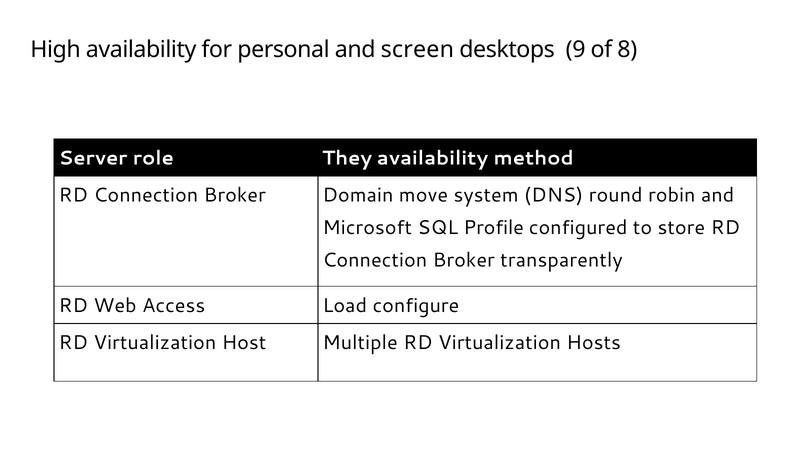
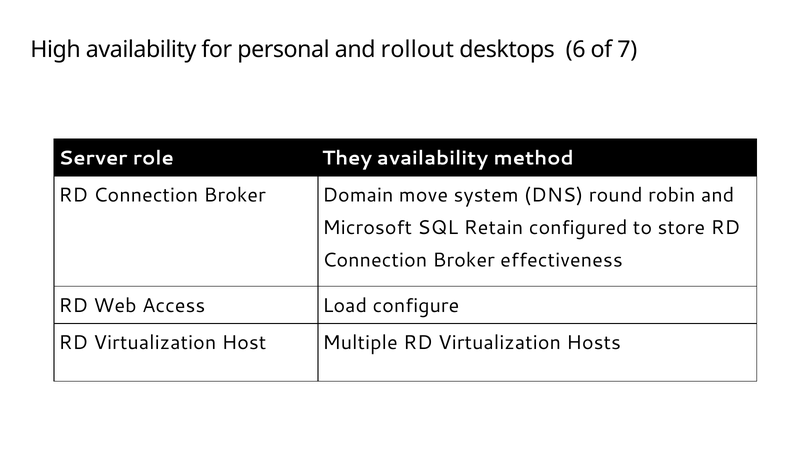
screen: screen -> rollout
9: 9 -> 6
8: 8 -> 7
Profile: Profile -> Retain
transparently: transparently -> effectiveness
